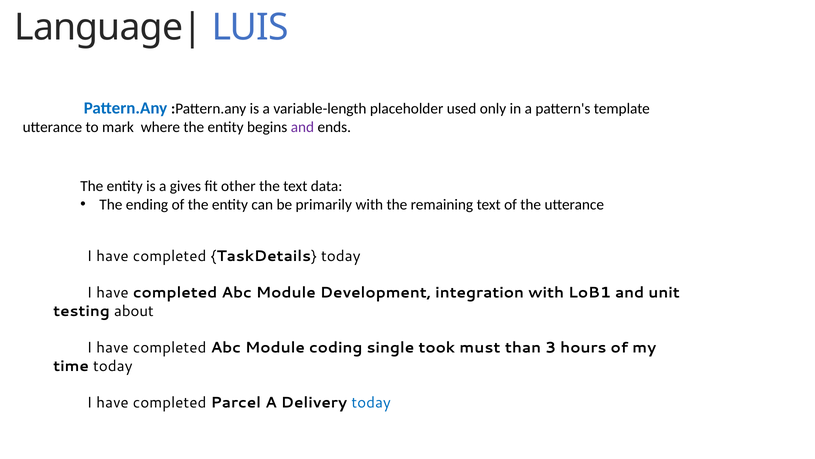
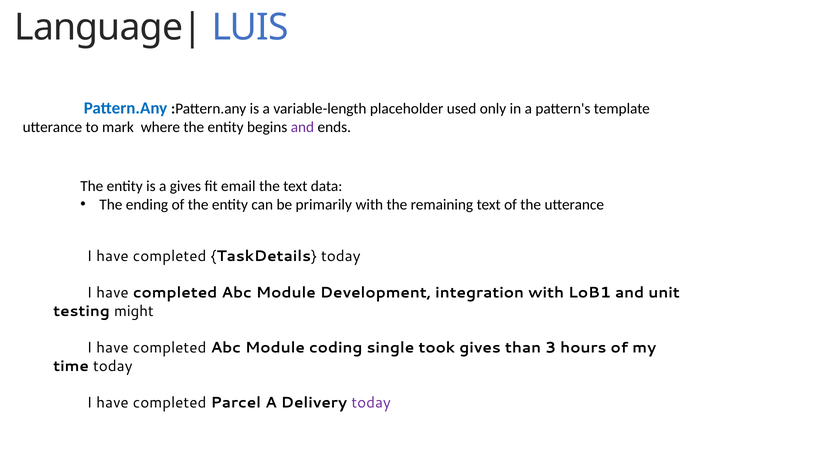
other: other -> email
about: about -> might
took must: must -> gives
today at (371, 402) colour: blue -> purple
